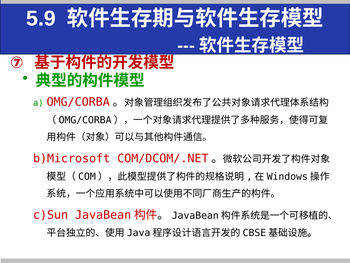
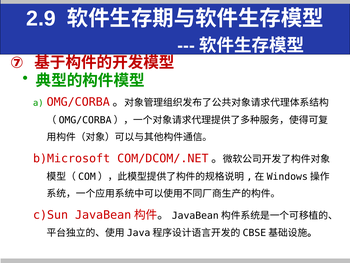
5.9: 5.9 -> 2.9
